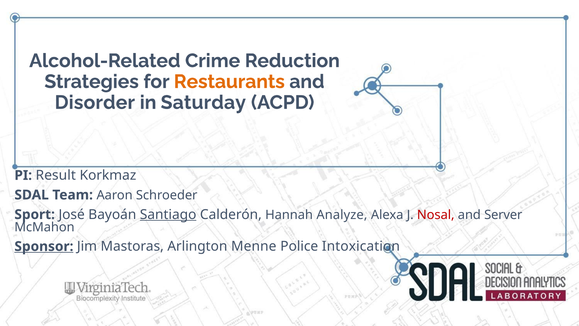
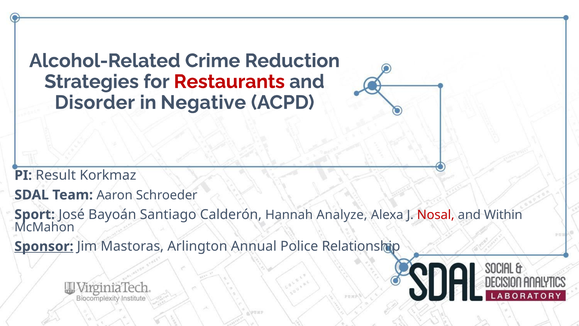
Restaurants colour: orange -> red
Saturday: Saturday -> Negative
Santiago underline: present -> none
Server: Server -> Within
Menne: Menne -> Annual
Intoxication: Intoxication -> Relationship
